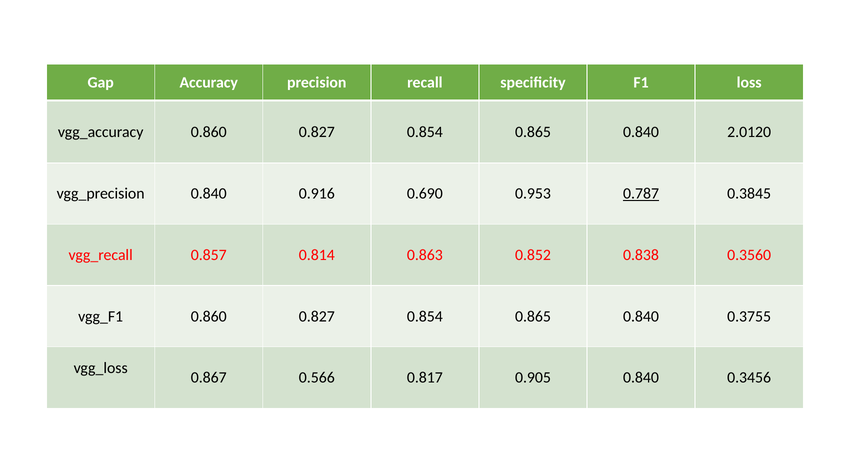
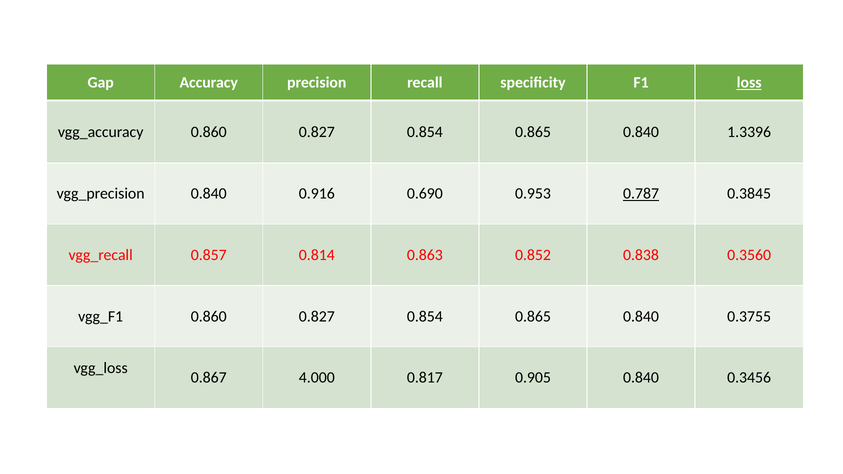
loss underline: none -> present
2.0120: 2.0120 -> 1.3396
0.566: 0.566 -> 4.000
